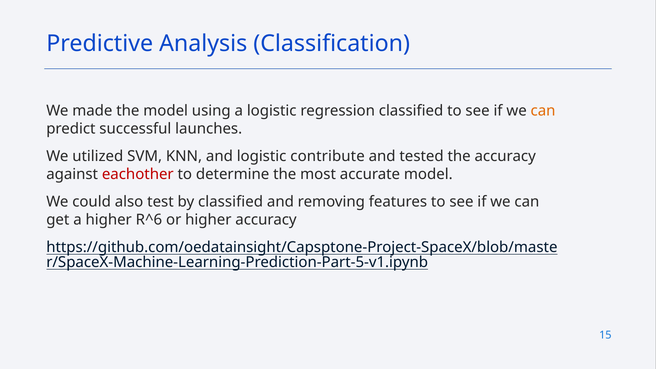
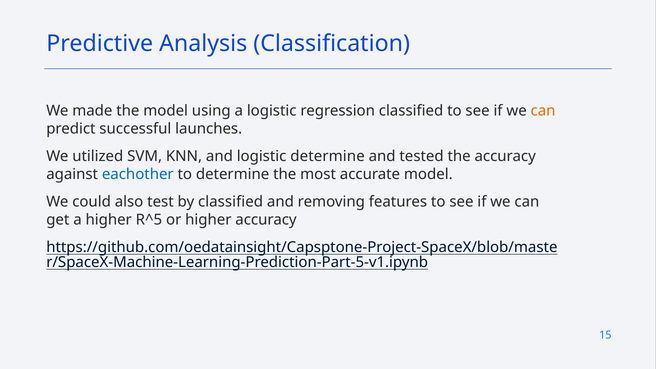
logistic contribute: contribute -> determine
eachother colour: red -> blue
R^6: R^6 -> R^5
